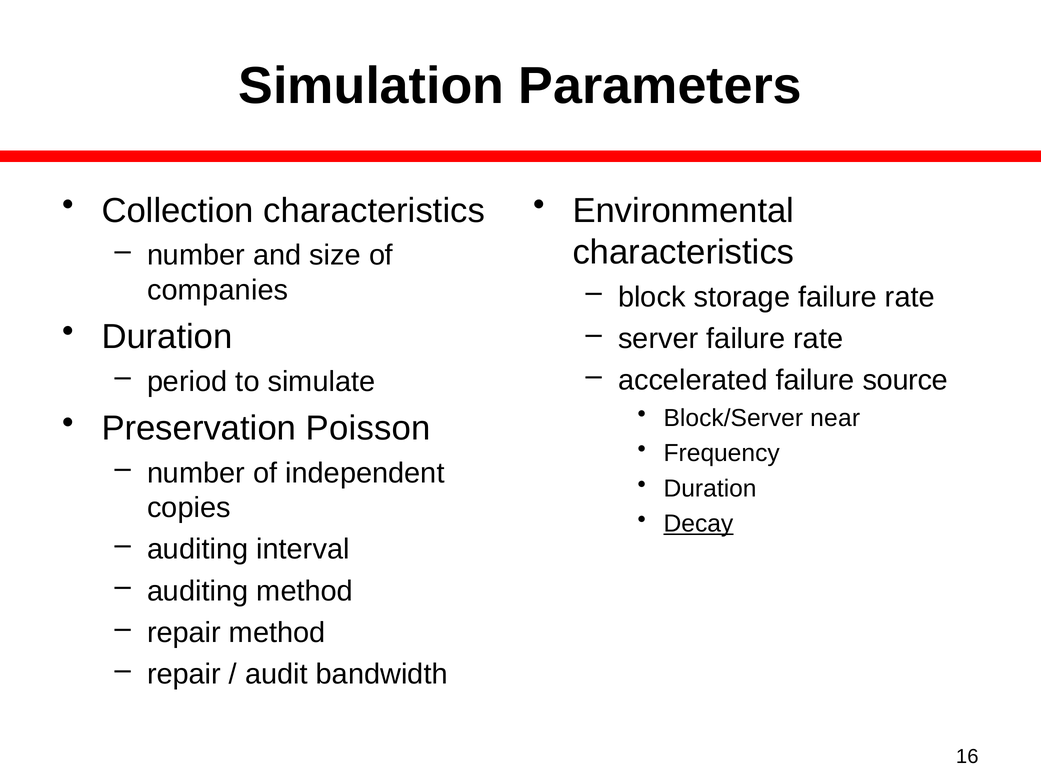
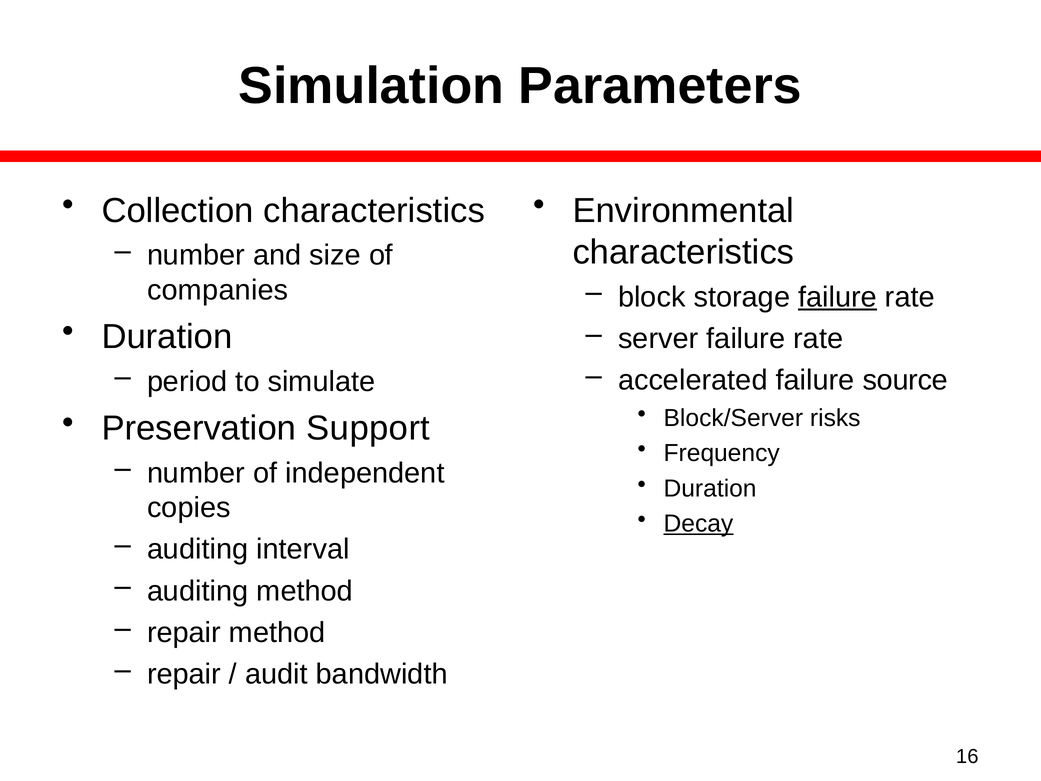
failure at (838, 297) underline: none -> present
near: near -> risks
Poisson: Poisson -> Support
